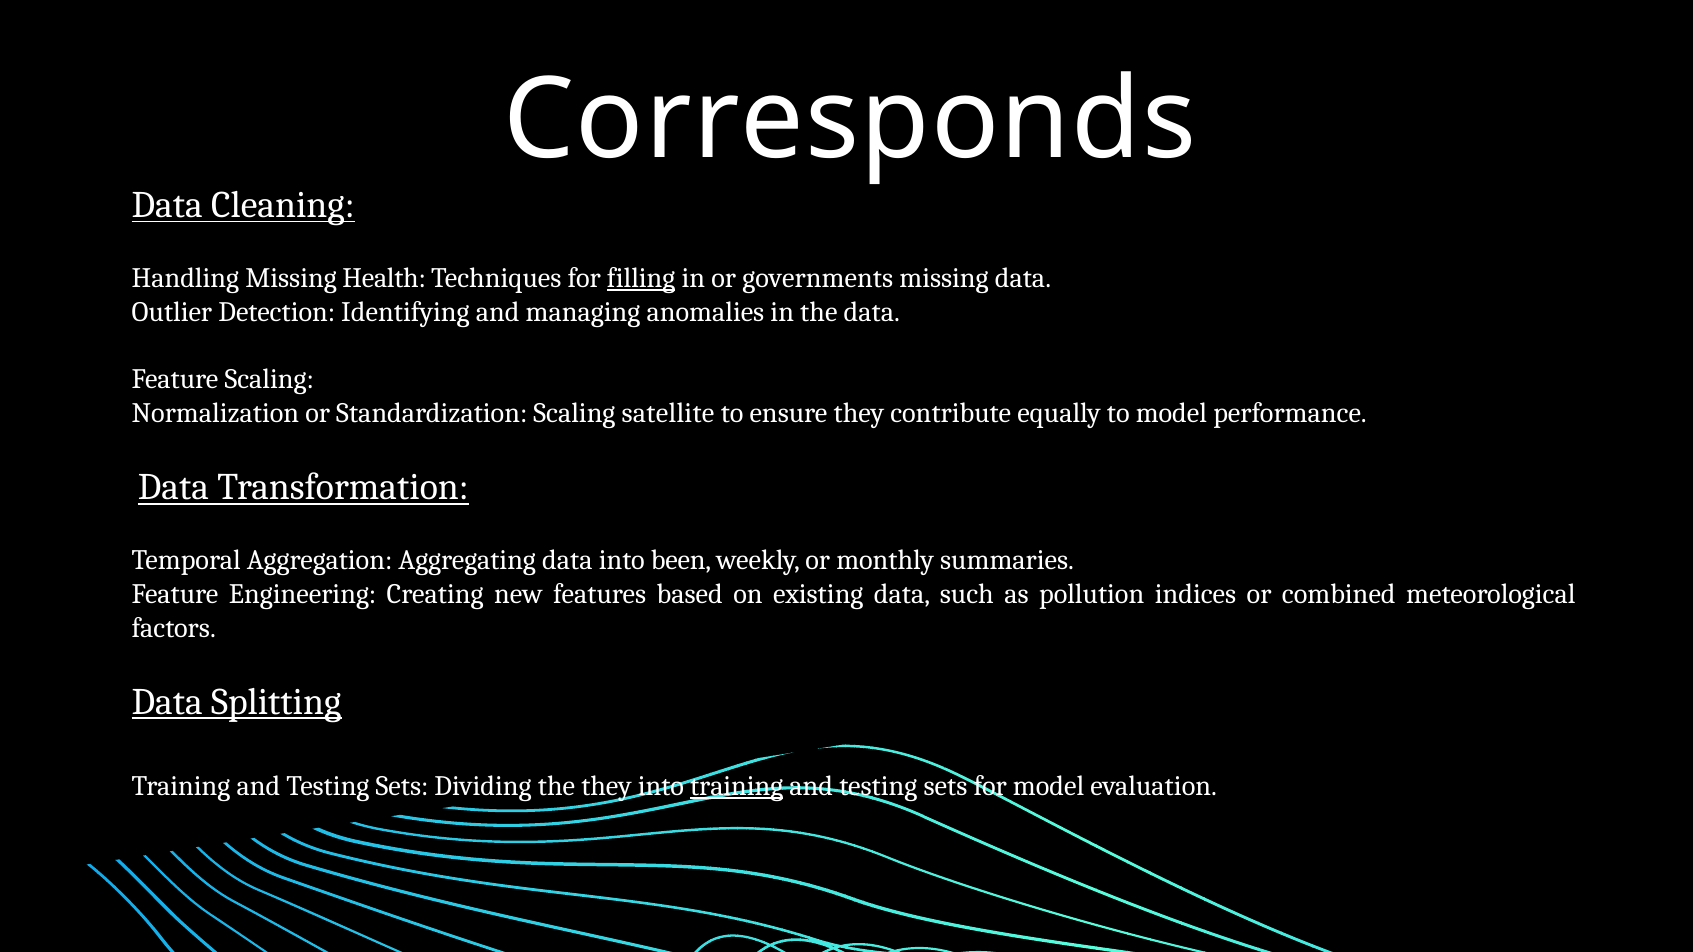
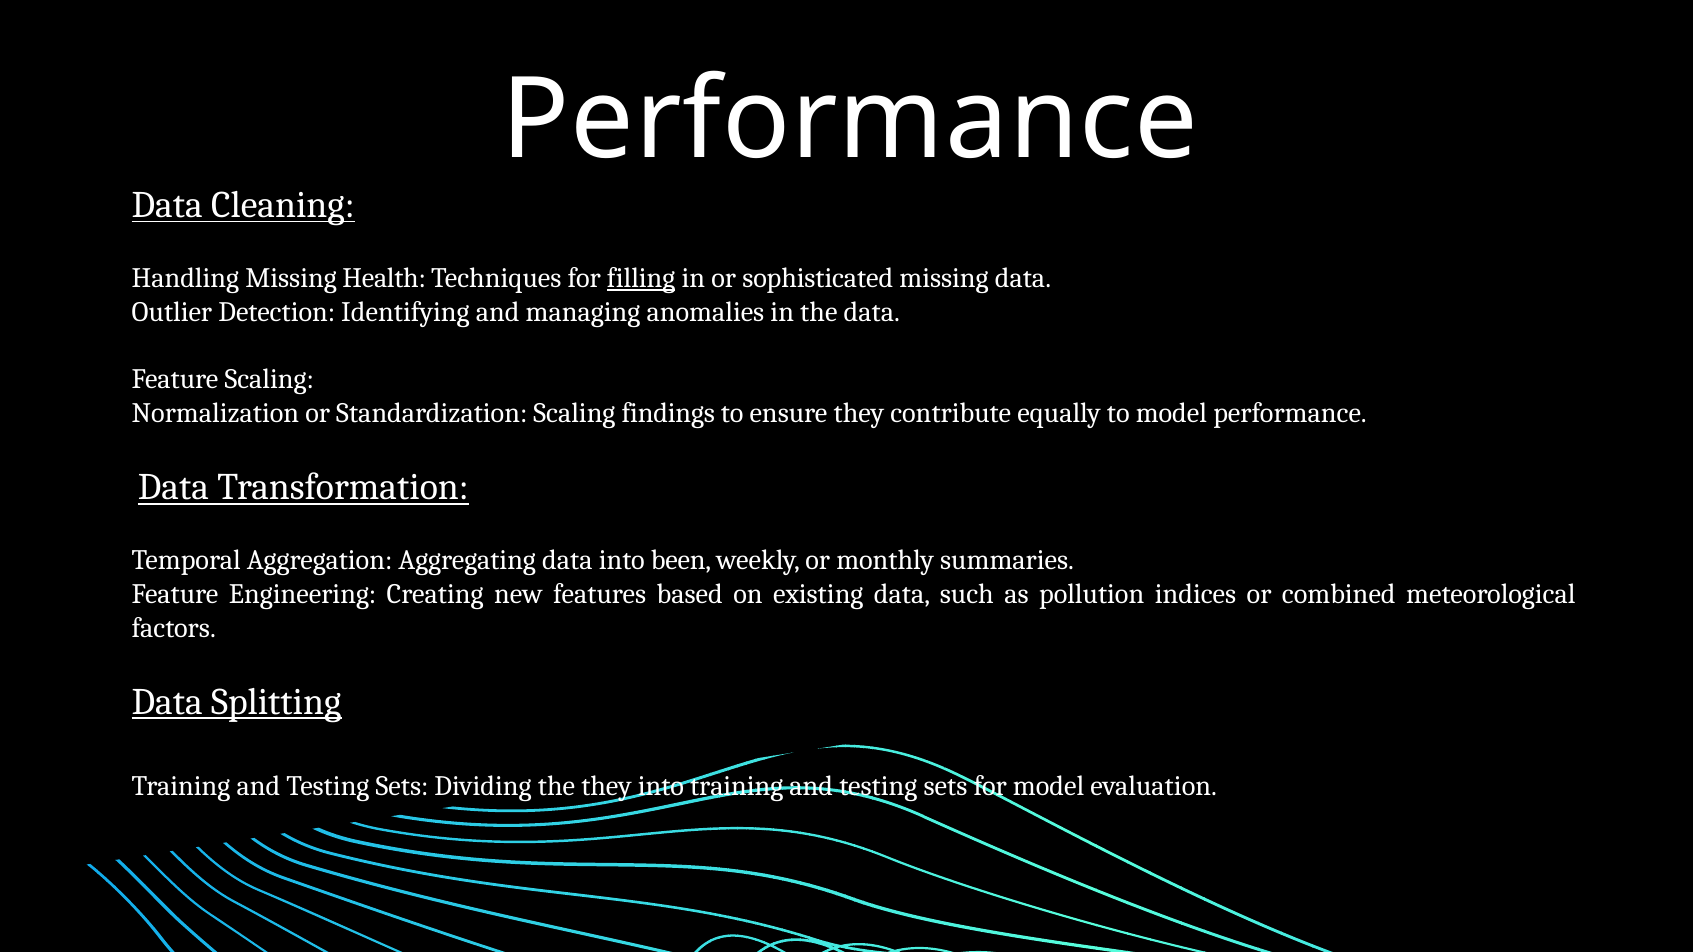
Corresponds at (850, 120): Corresponds -> Performance
governments: governments -> sophisticated
satellite: satellite -> findings
training at (737, 786) underline: present -> none
